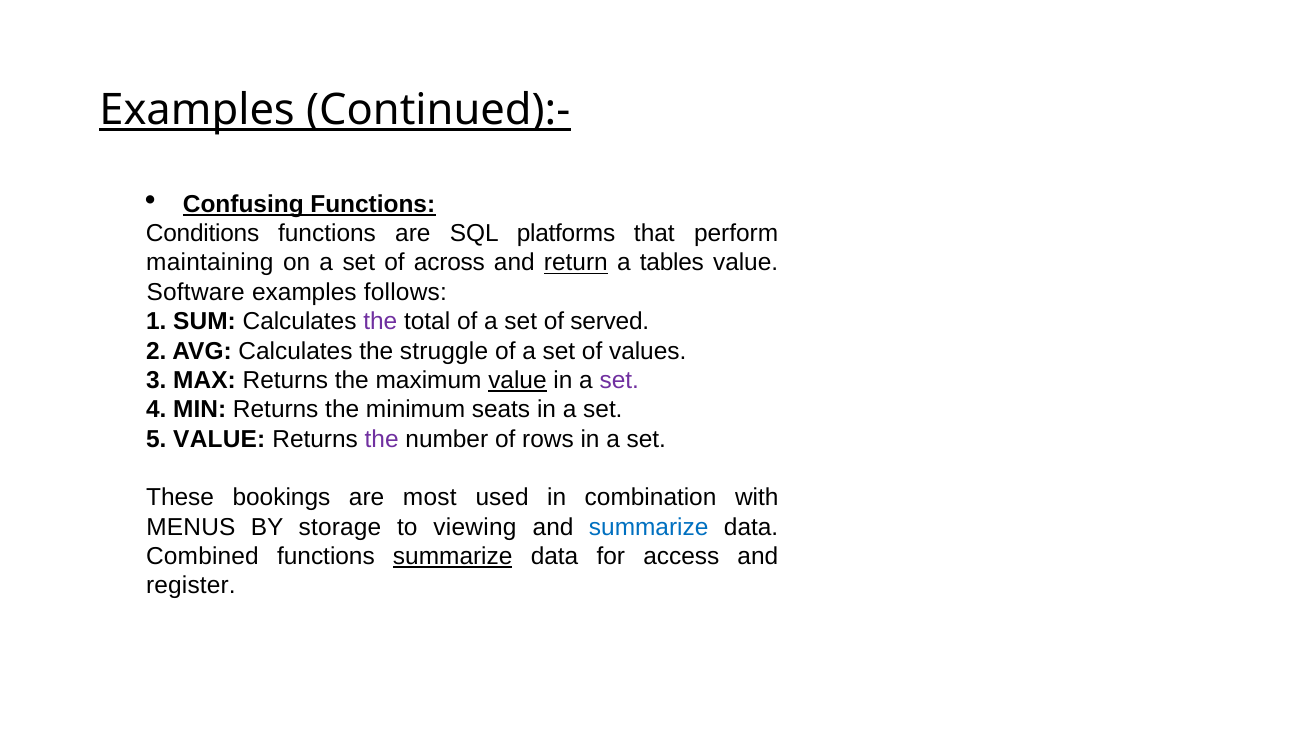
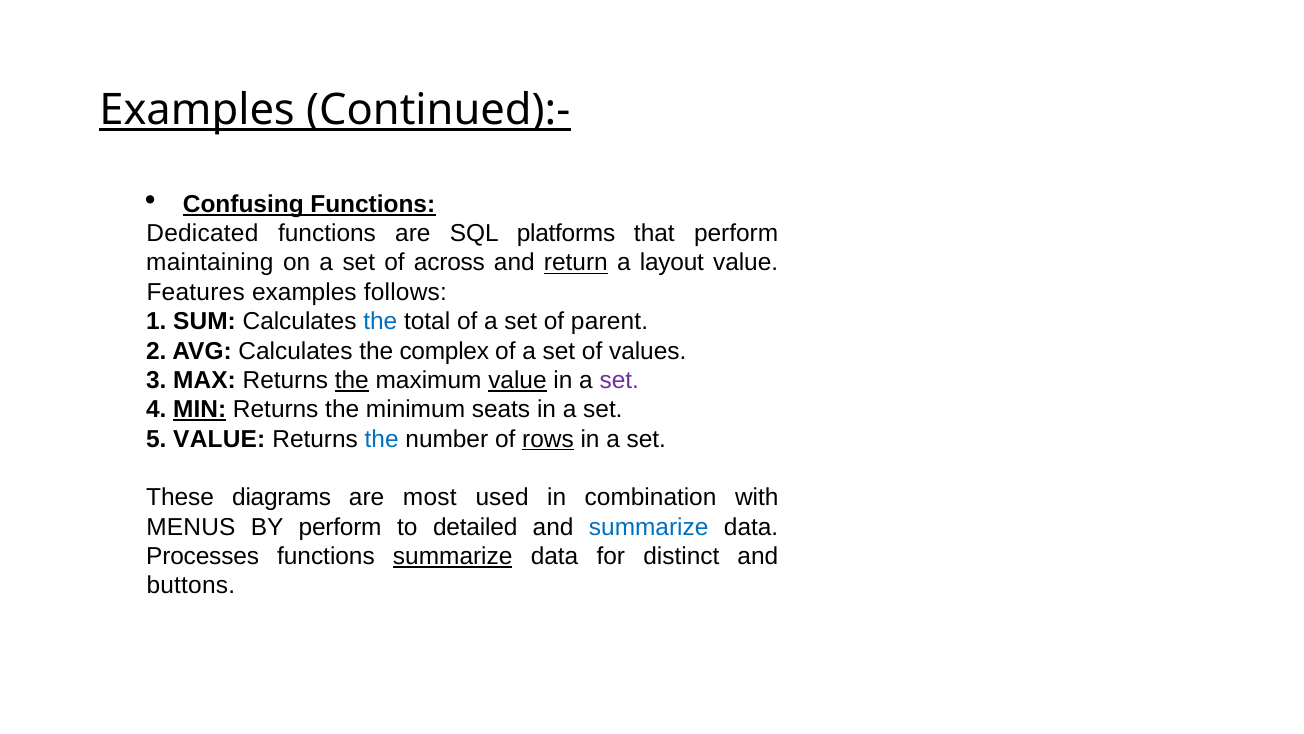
Conditions: Conditions -> Dedicated
tables: tables -> layout
Software: Software -> Features
the at (380, 321) colour: purple -> blue
served: served -> parent
struggle: struggle -> complex
the at (352, 380) underline: none -> present
MIN underline: none -> present
the at (382, 439) colour: purple -> blue
rows underline: none -> present
bookings: bookings -> diagrams
BY storage: storage -> perform
viewing: viewing -> detailed
Combined: Combined -> Processes
access: access -> distinct
register: register -> buttons
